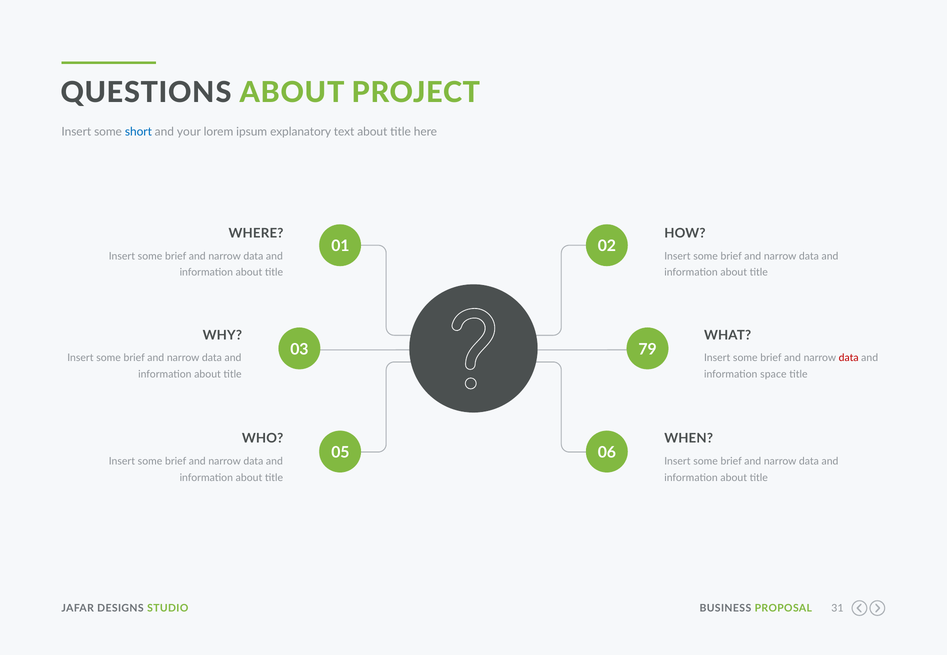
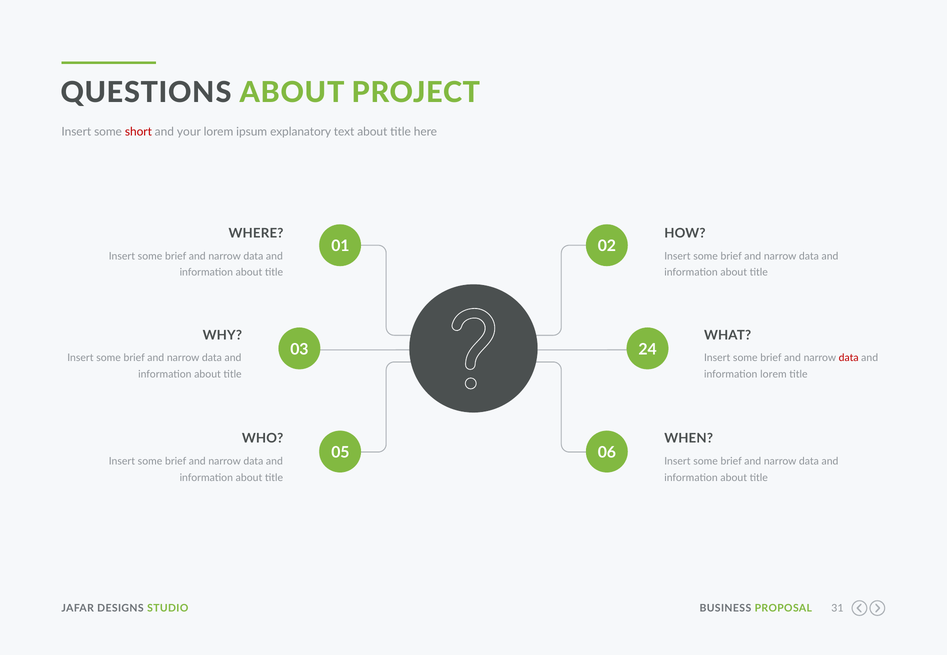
short colour: blue -> red
79: 79 -> 24
information space: space -> lorem
